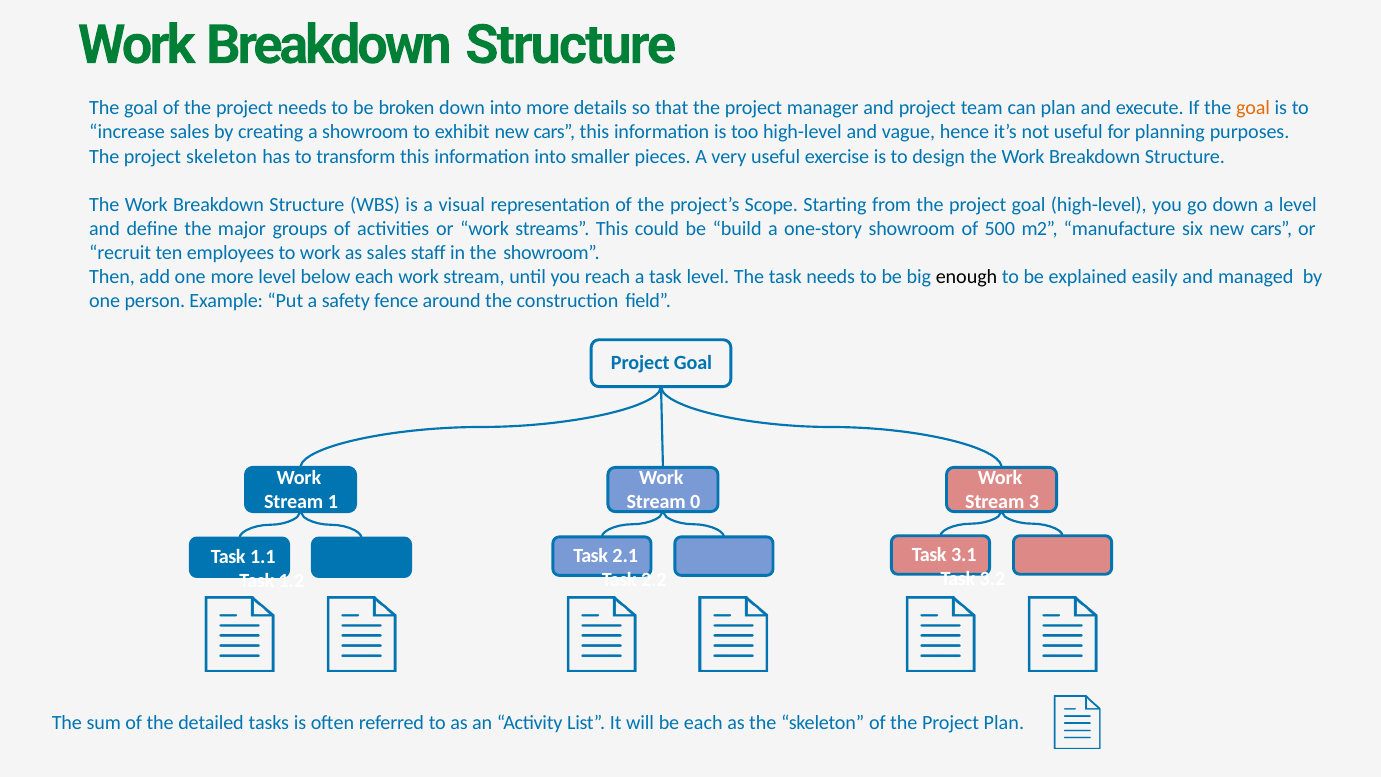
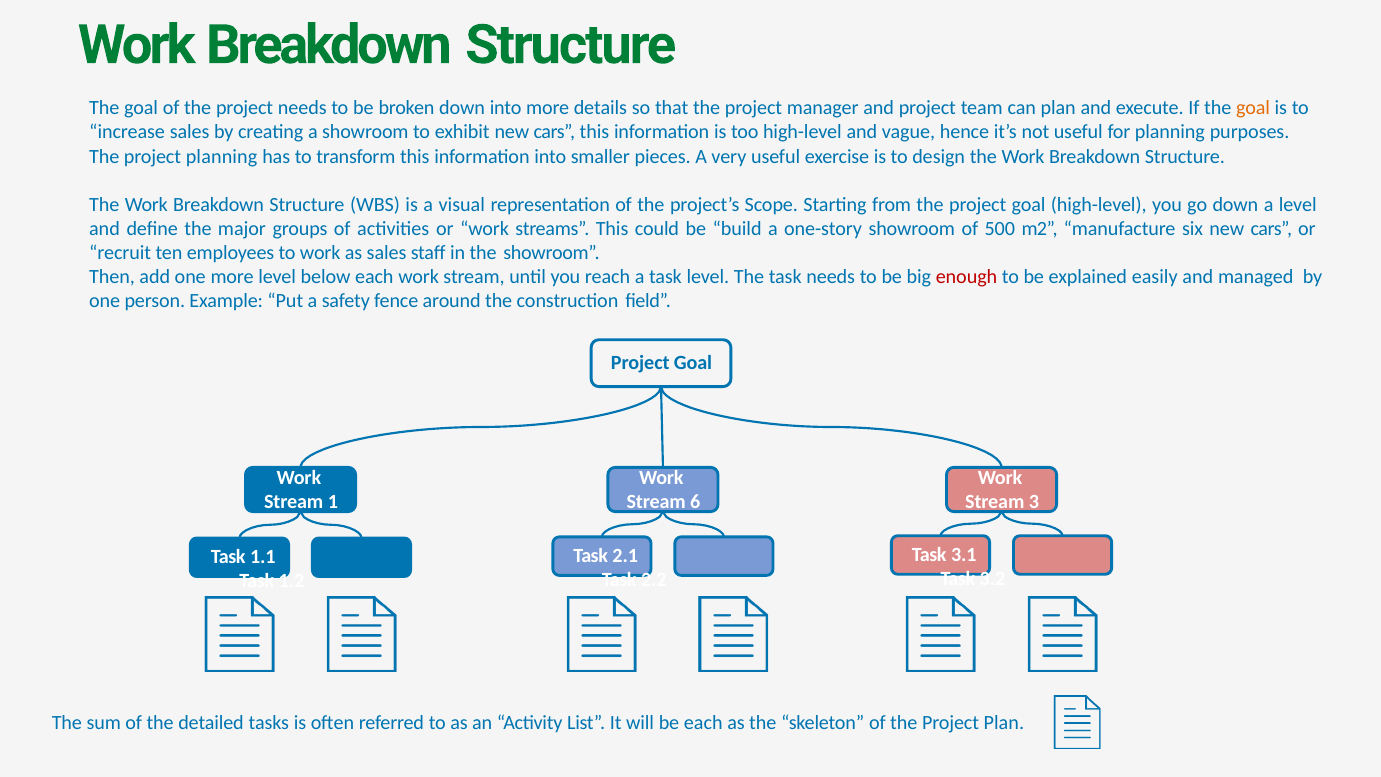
project skeleton: skeleton -> planning
enough colour: black -> red
0: 0 -> 6
